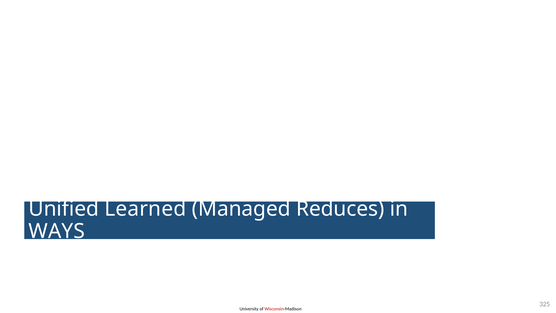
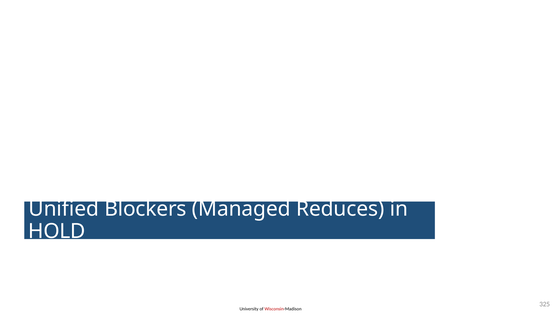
Learned: Learned -> Blockers
WAYS: WAYS -> HOLD
